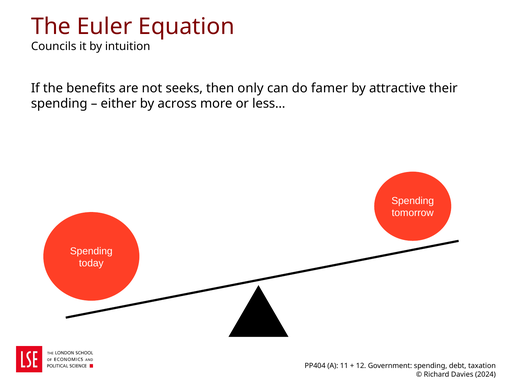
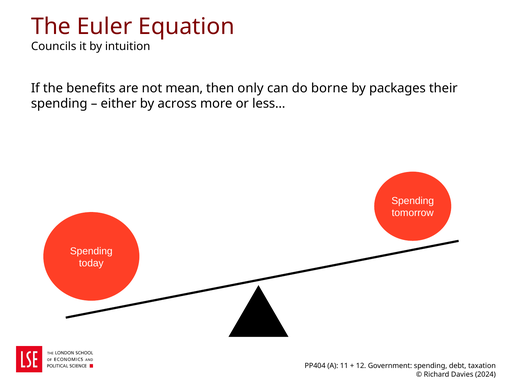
seeks: seeks -> mean
famer: famer -> borne
attractive: attractive -> packages
